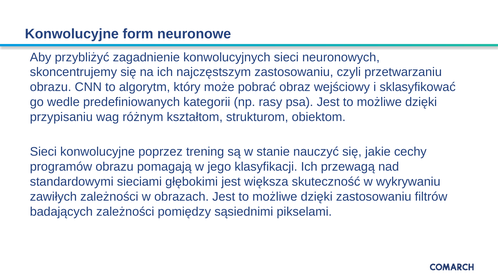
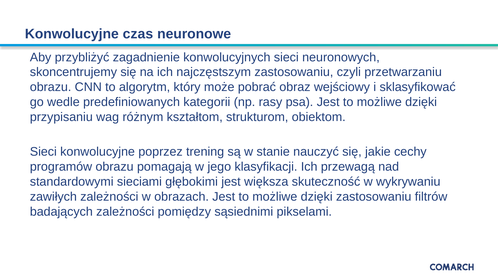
form: form -> czas
